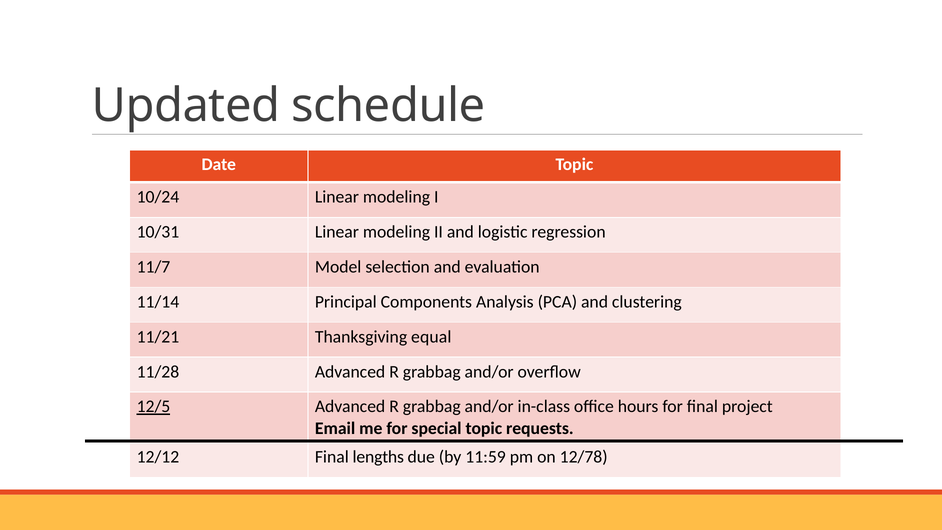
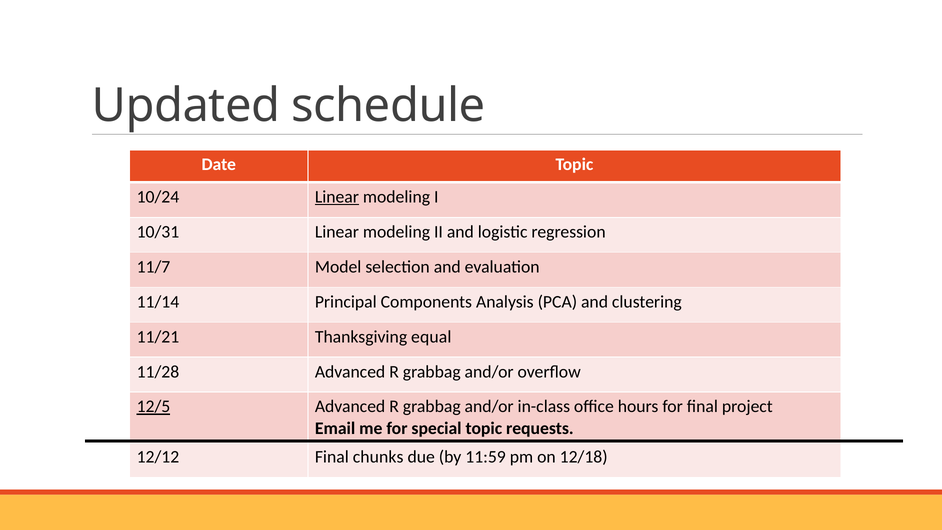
Linear at (337, 197) underline: none -> present
lengths: lengths -> chunks
12/78: 12/78 -> 12/18
